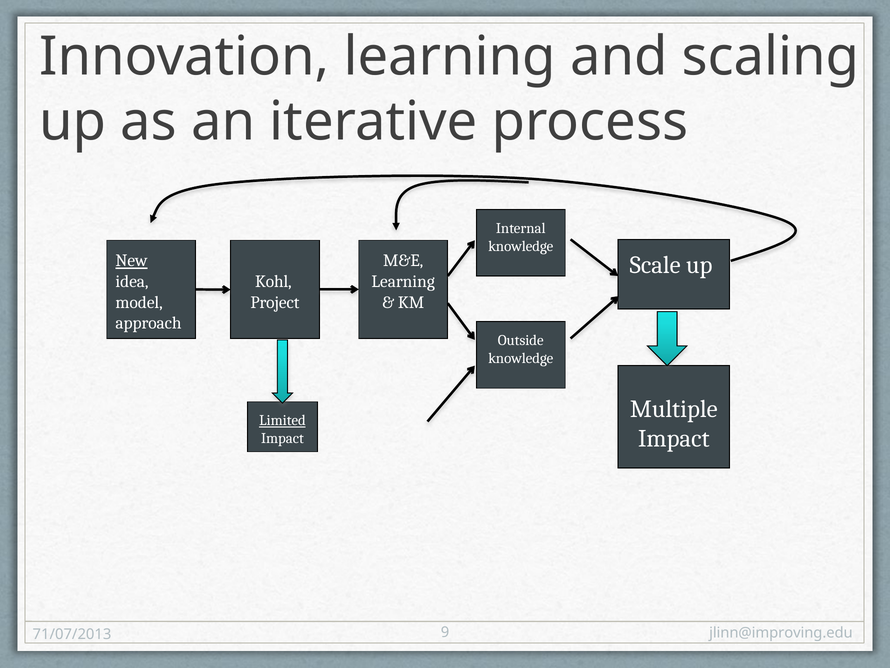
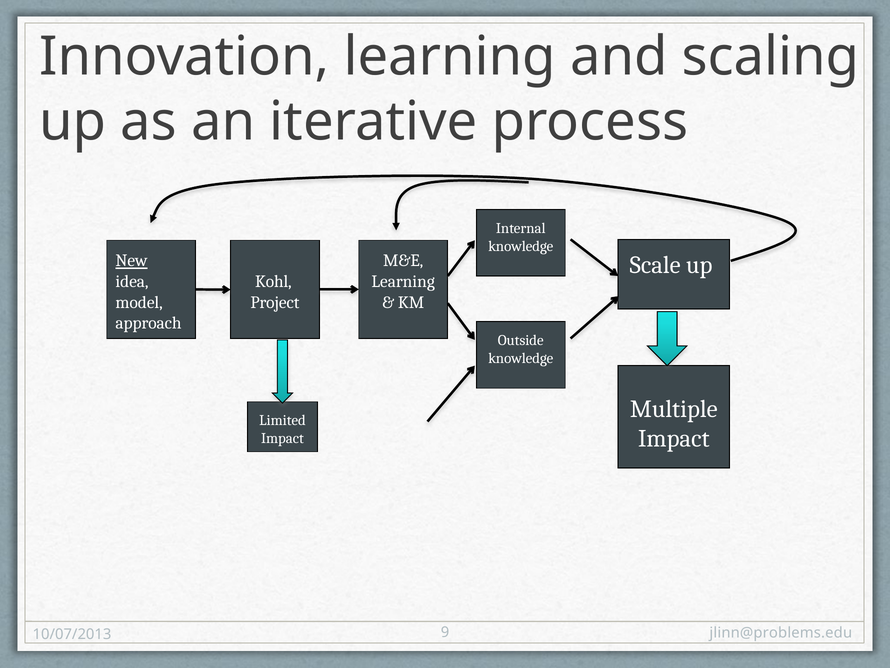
Limited underline: present -> none
jlinn@improving.edu: jlinn@improving.edu -> jlinn@problems.edu
71/07/2013: 71/07/2013 -> 10/07/2013
